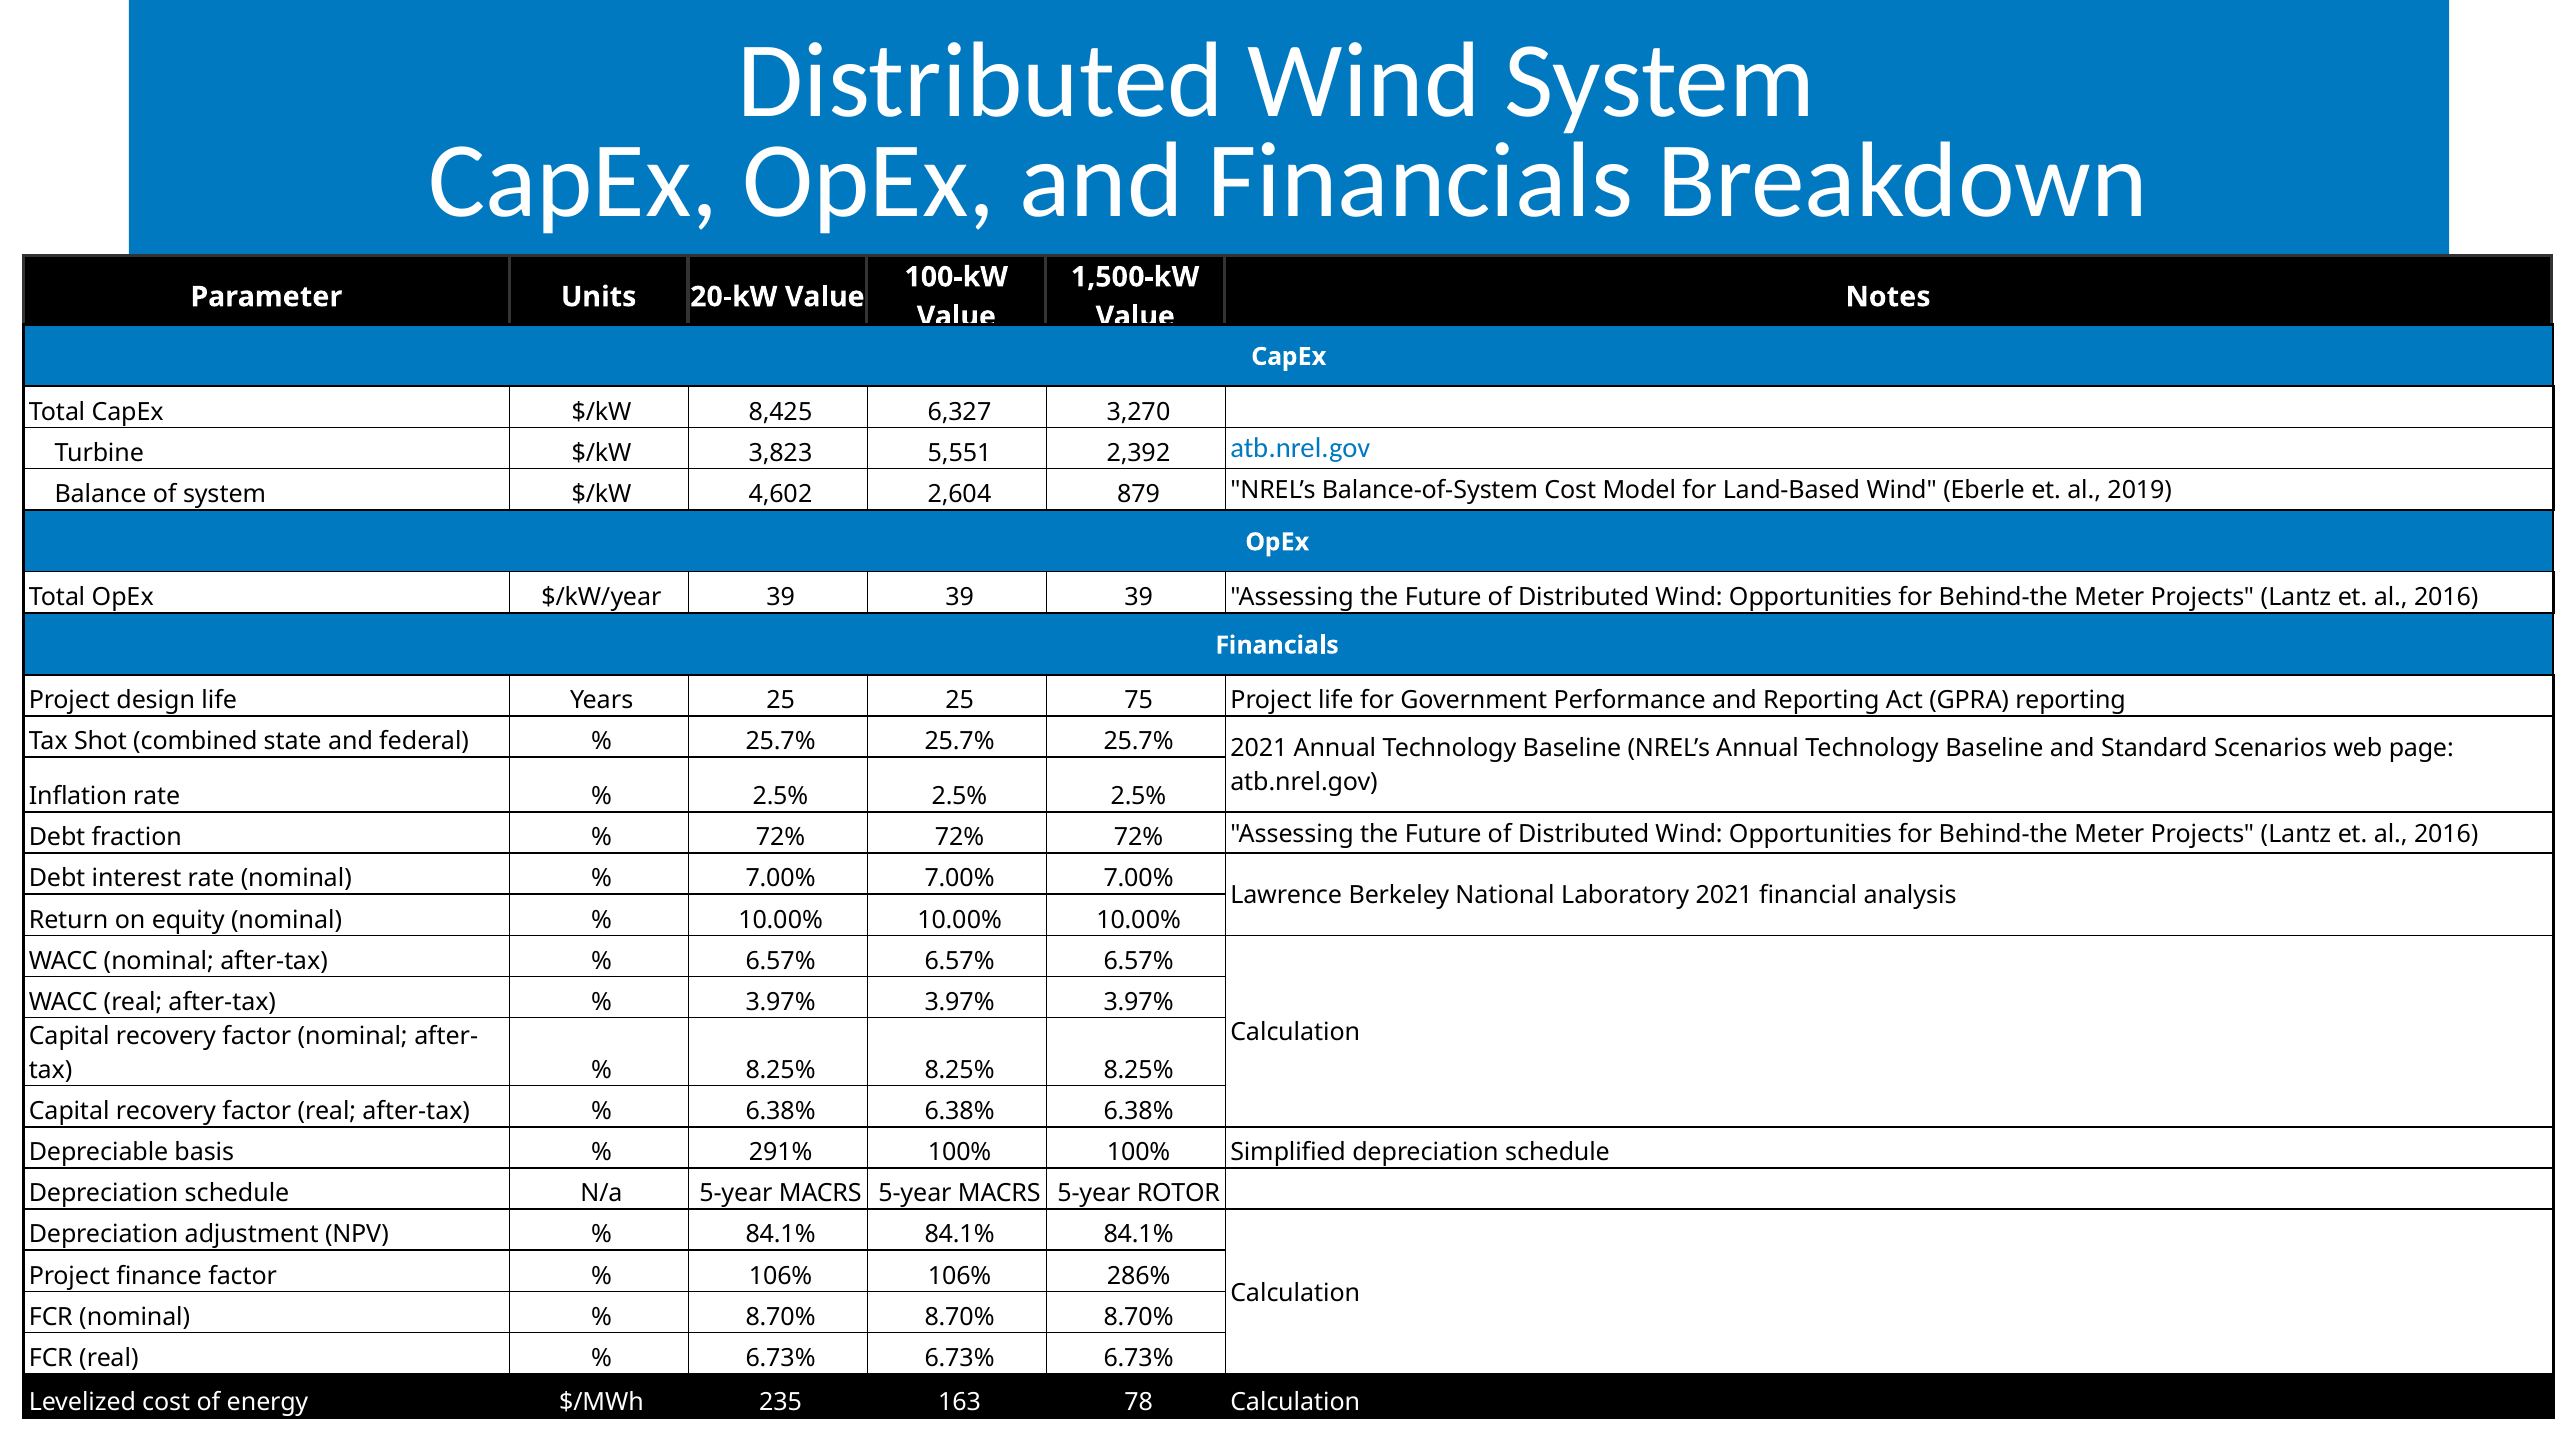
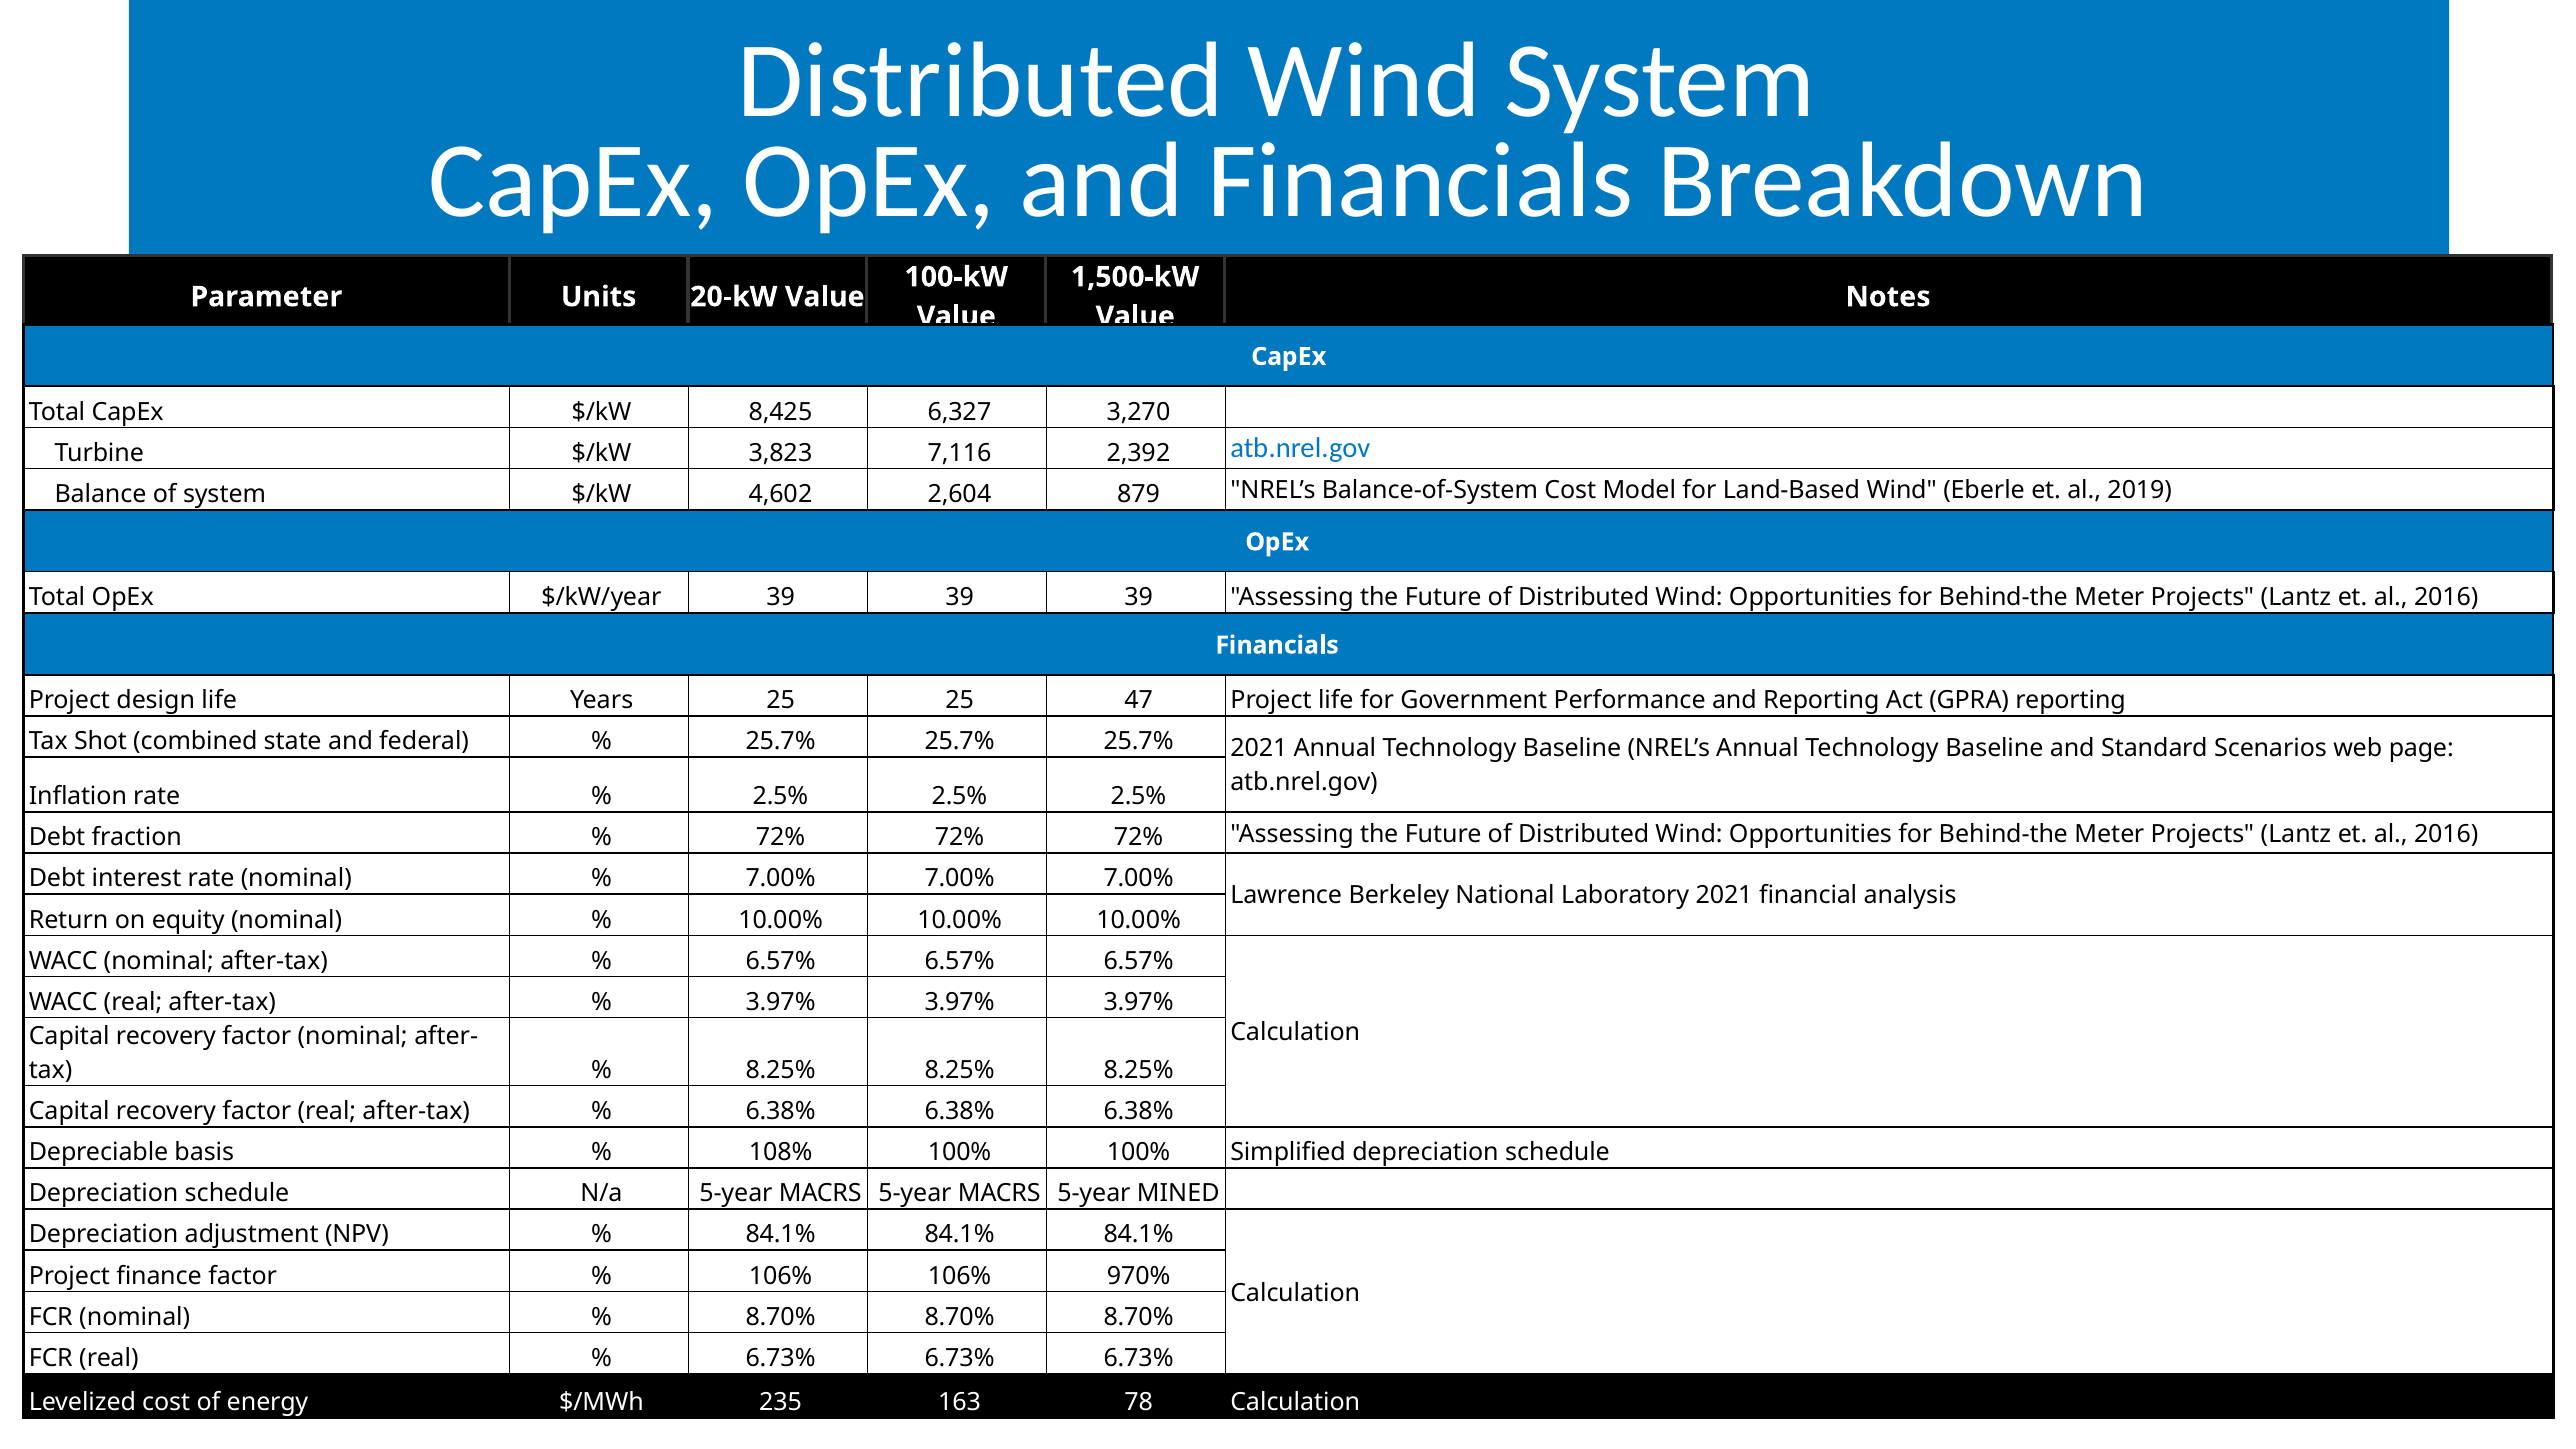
5,551: 5,551 -> 7,116
75: 75 -> 47
291%: 291% -> 108%
ROTOR: ROTOR -> MINED
286%: 286% -> 970%
